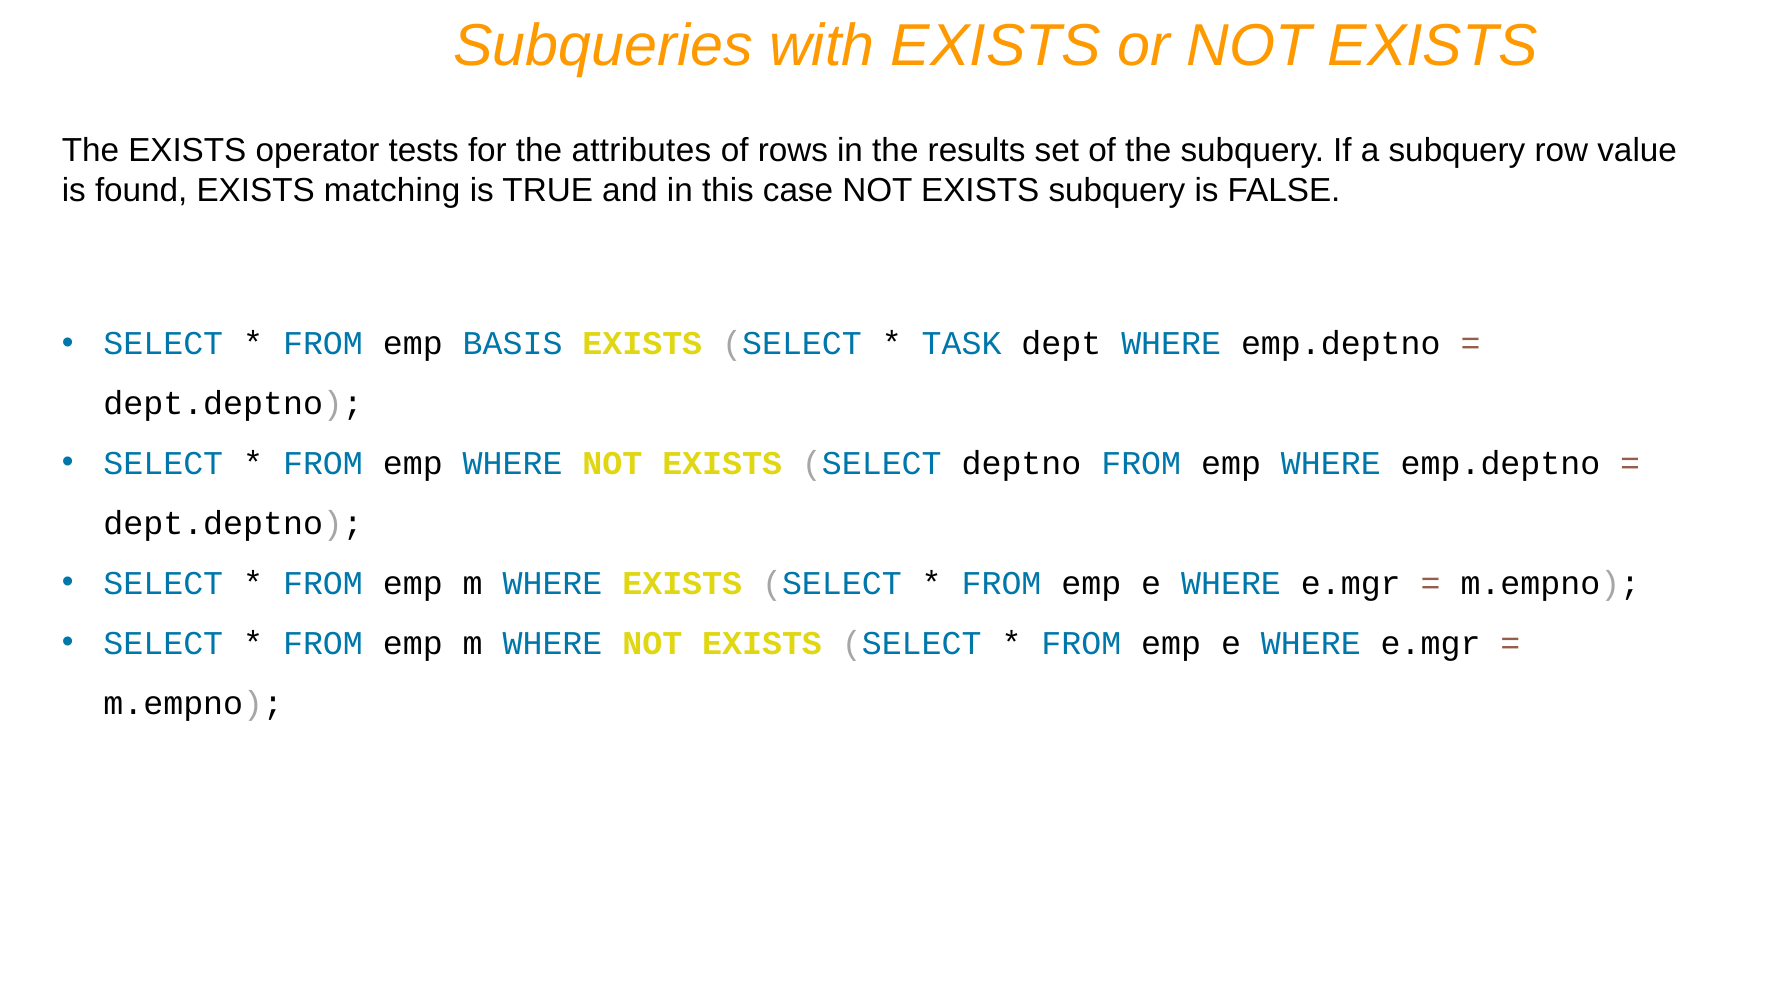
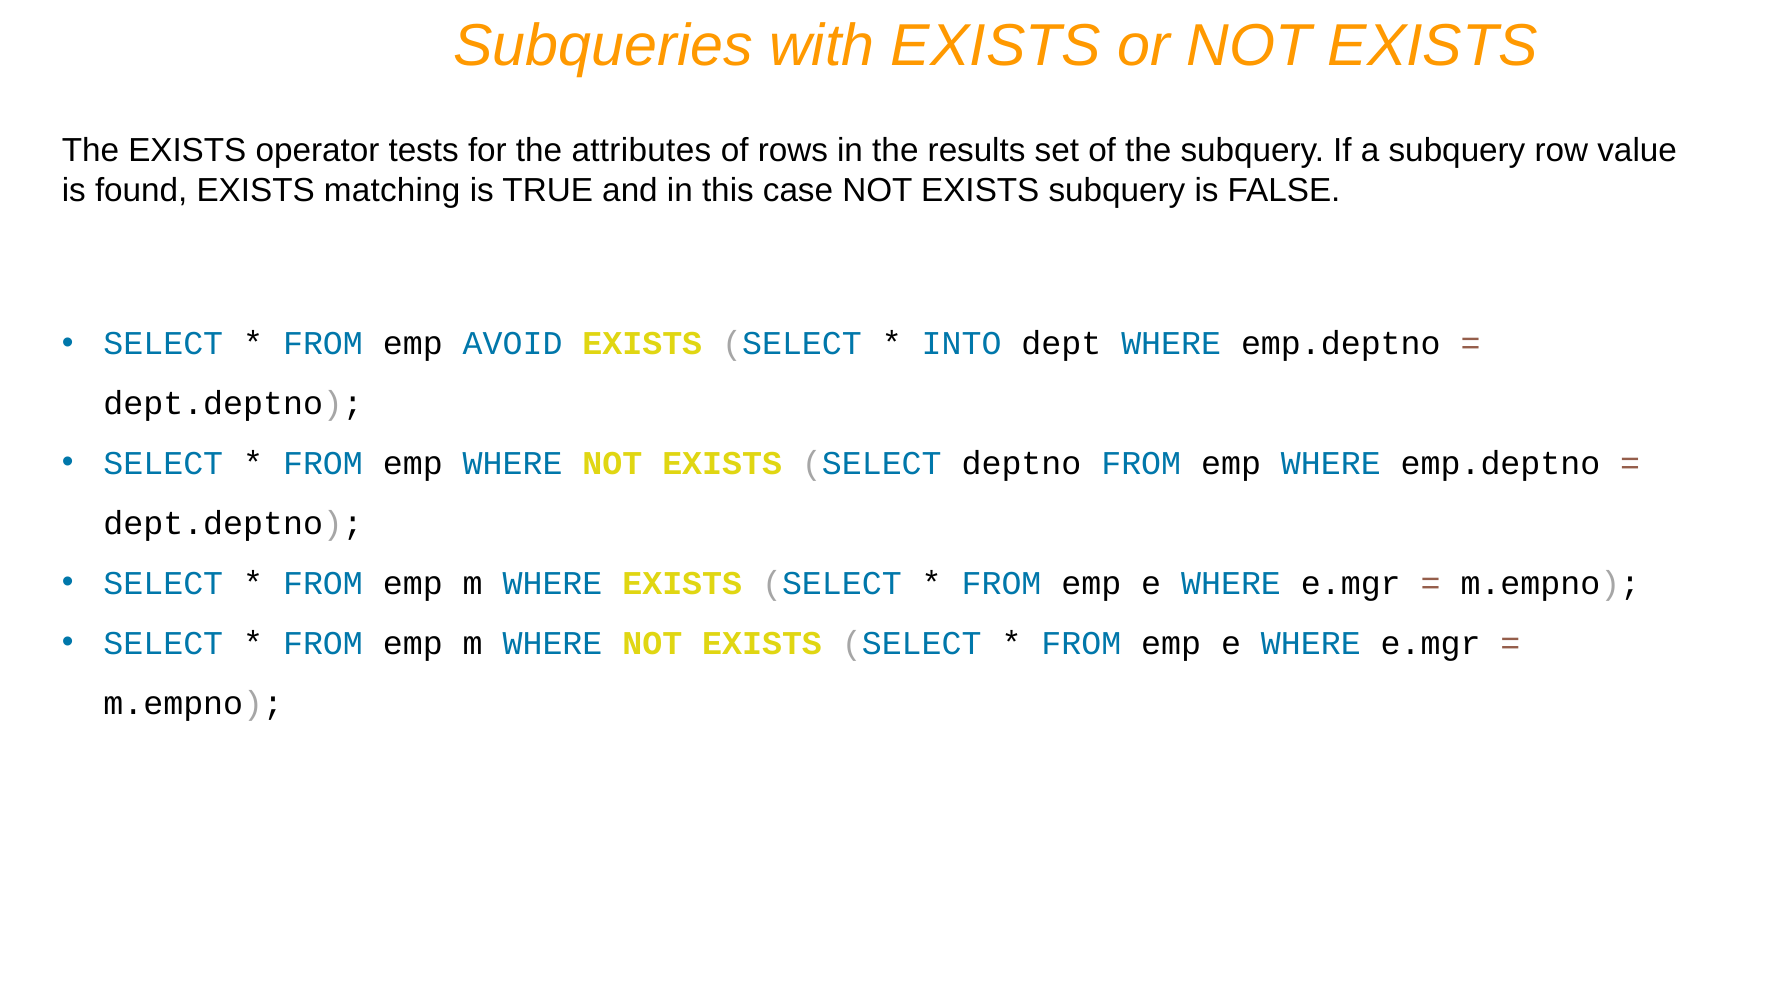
BASIS: BASIS -> AVOID
TASK: TASK -> INTO
